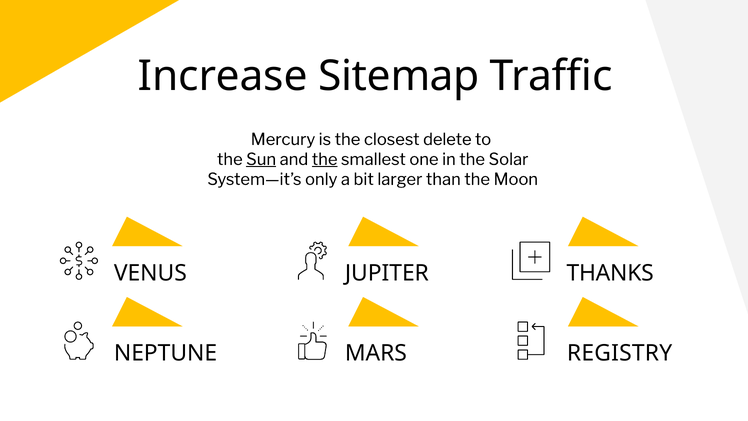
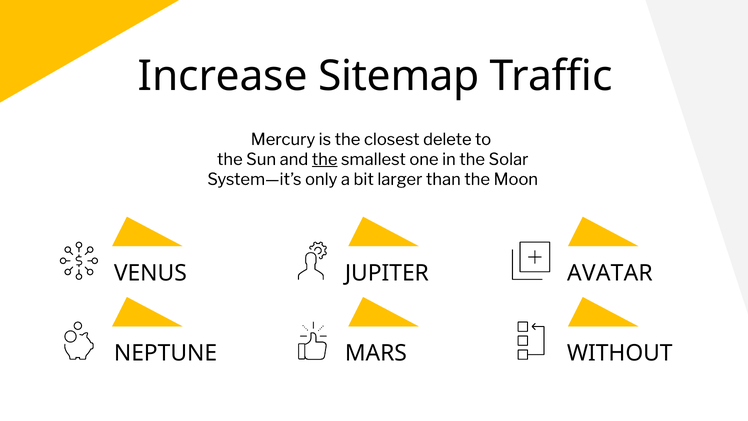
Sun underline: present -> none
THANKS: THANKS -> AVATAR
REGISTRY: REGISTRY -> WITHOUT
